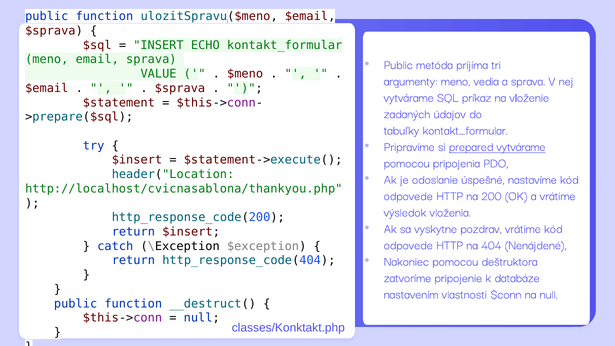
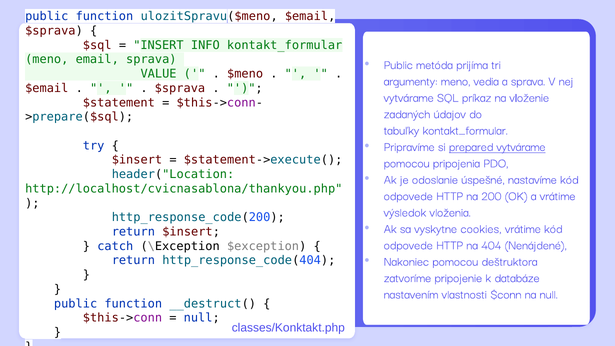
ECHO: ECHO -> INFO
pozdrav: pozdrav -> cookies
